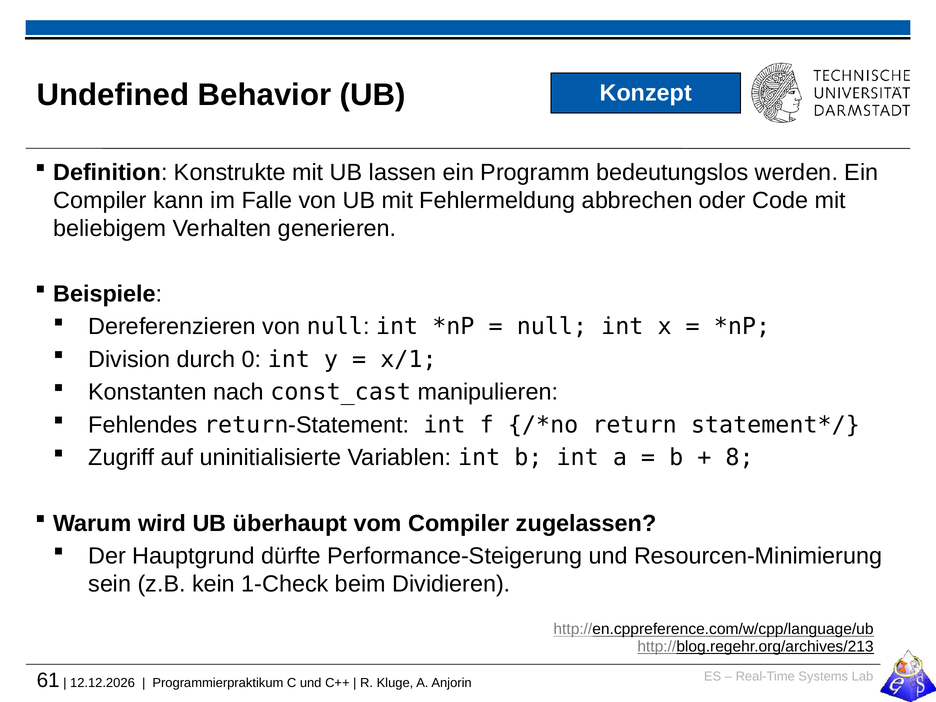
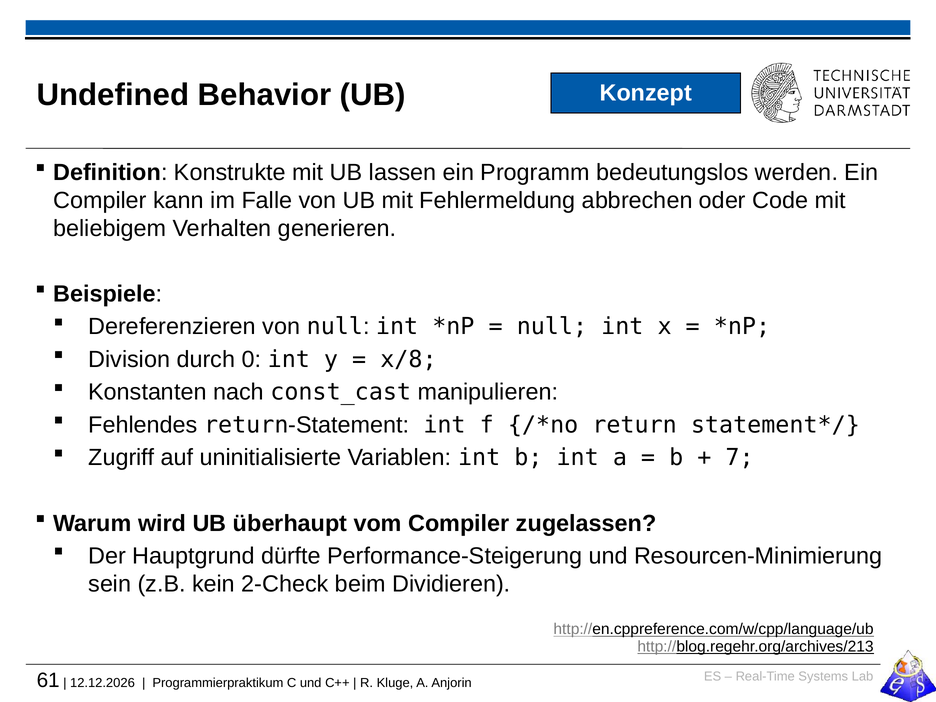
x/1: x/1 -> x/8
8: 8 -> 7
1-Check: 1-Check -> 2-Check
